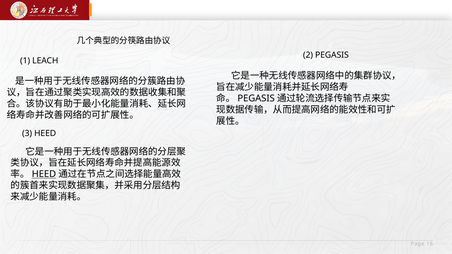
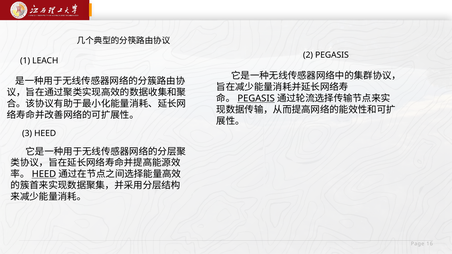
PEGASIS at (256, 99) underline: none -> present
